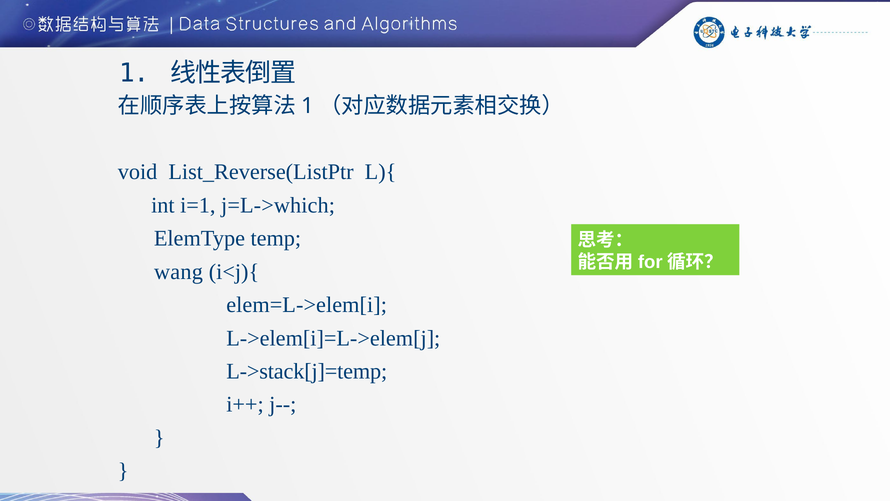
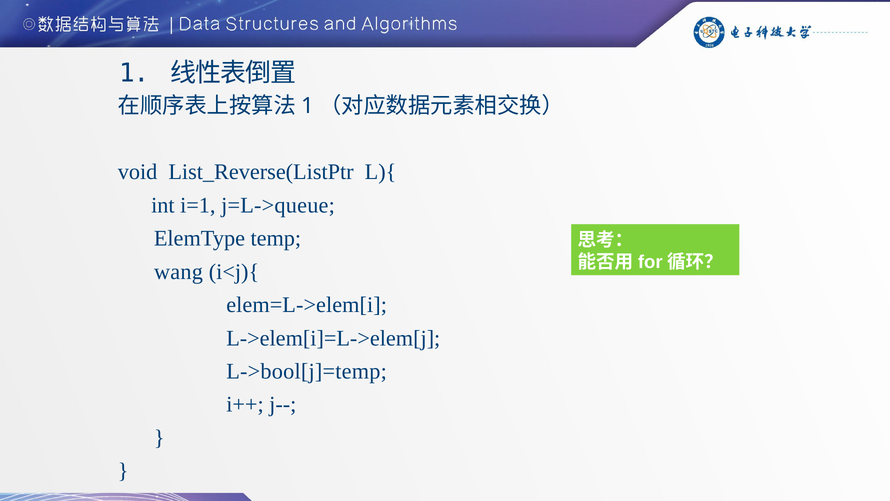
j=L->which: j=L->which -> j=L->queue
L->stack[j]=temp: L->stack[j]=temp -> L->bool[j]=temp
